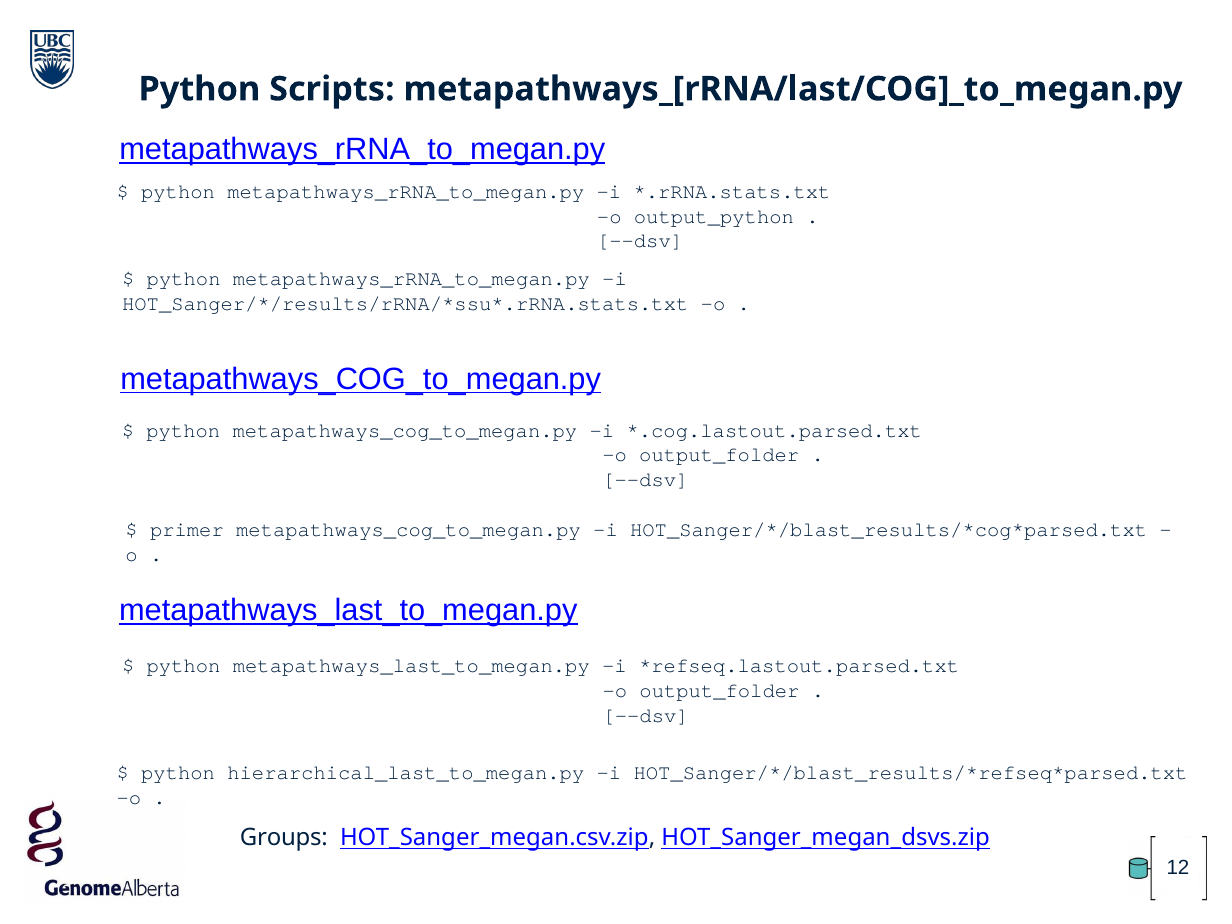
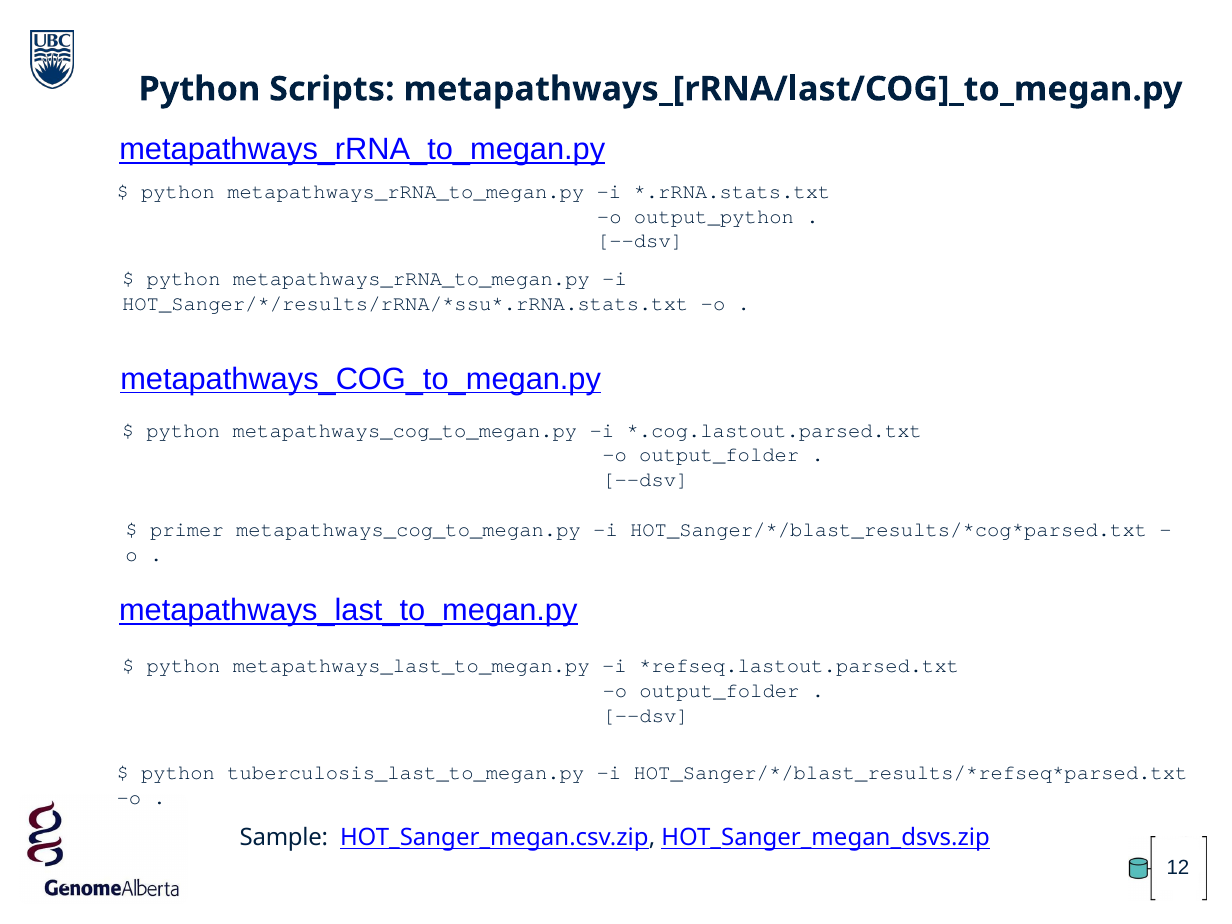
hierarchical_last_to_megan.py: hierarchical_last_to_megan.py -> tuberculosis_last_to_megan.py
Groups: Groups -> Sample
